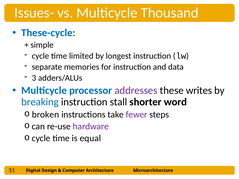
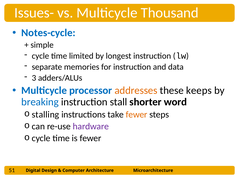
These-cycle: These-cycle -> Notes-cycle
addresses colour: purple -> orange
writes: writes -> keeps
broken: broken -> stalling
fewer at (137, 115) colour: purple -> orange
is equal: equal -> fewer
